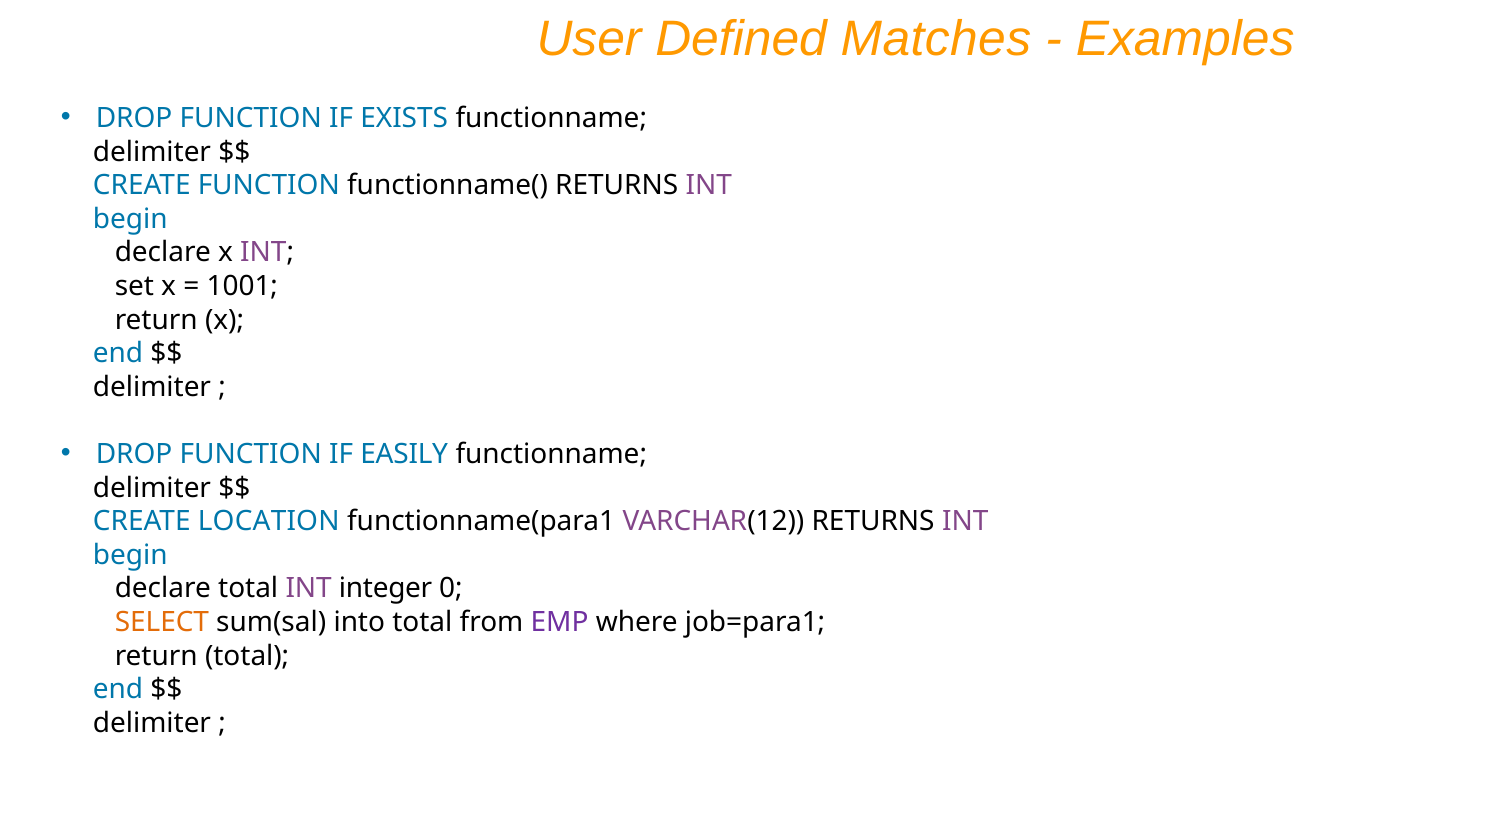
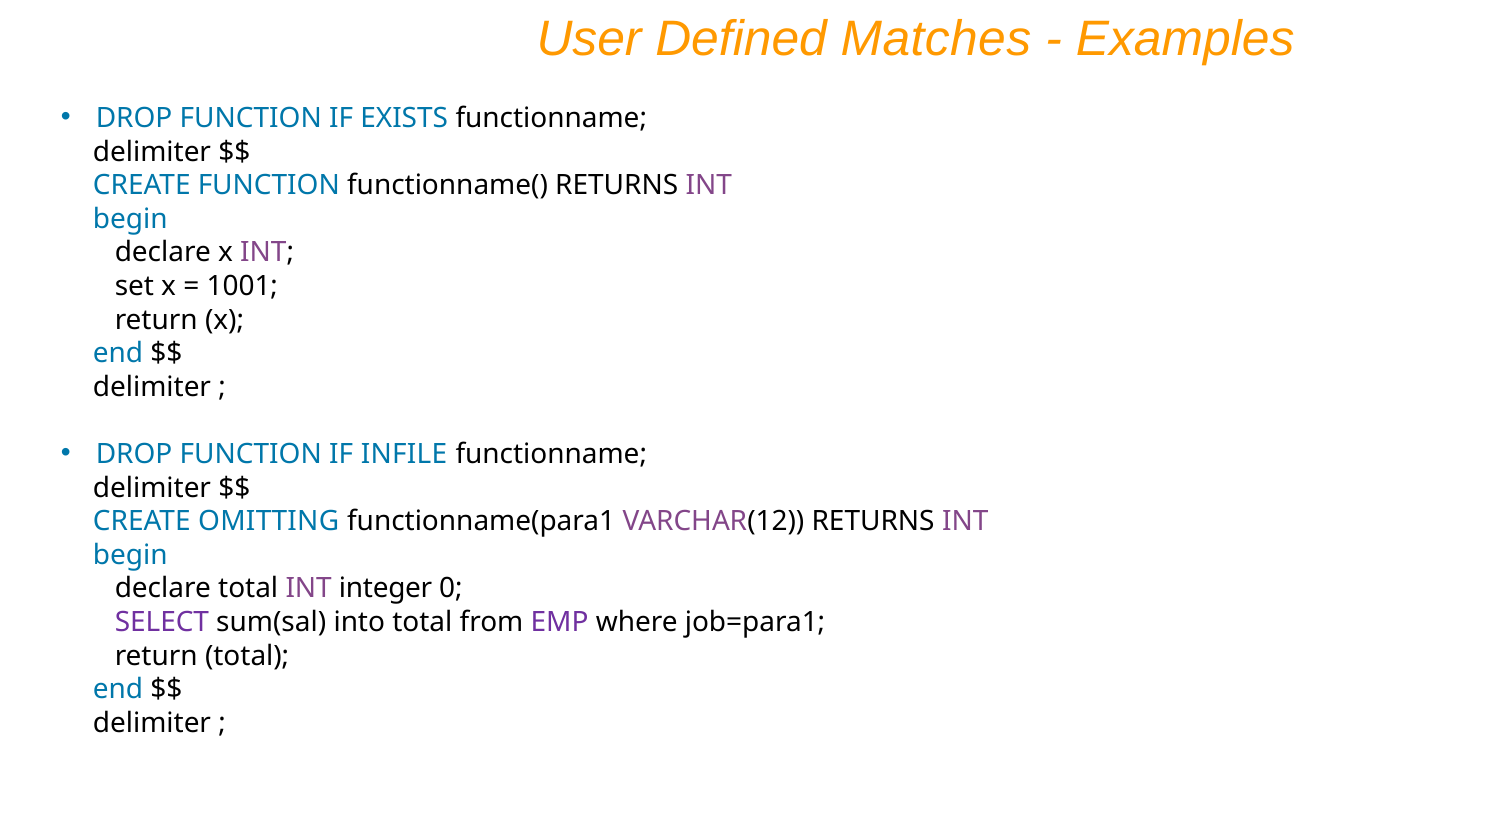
EASILY: EASILY -> INFILE
LOCATION: LOCATION -> OMITTING
SELECT colour: orange -> purple
